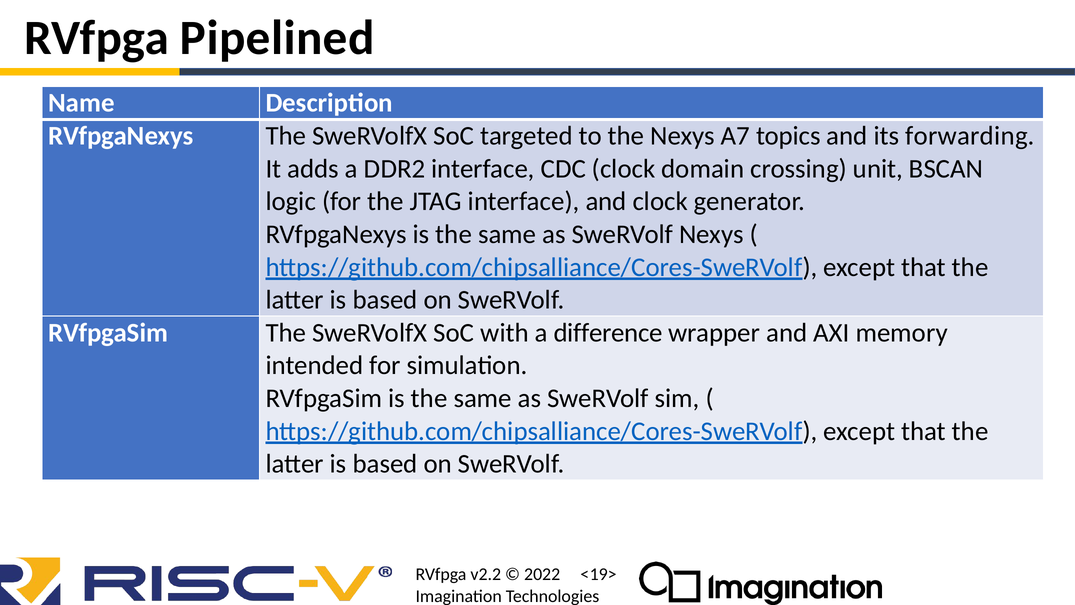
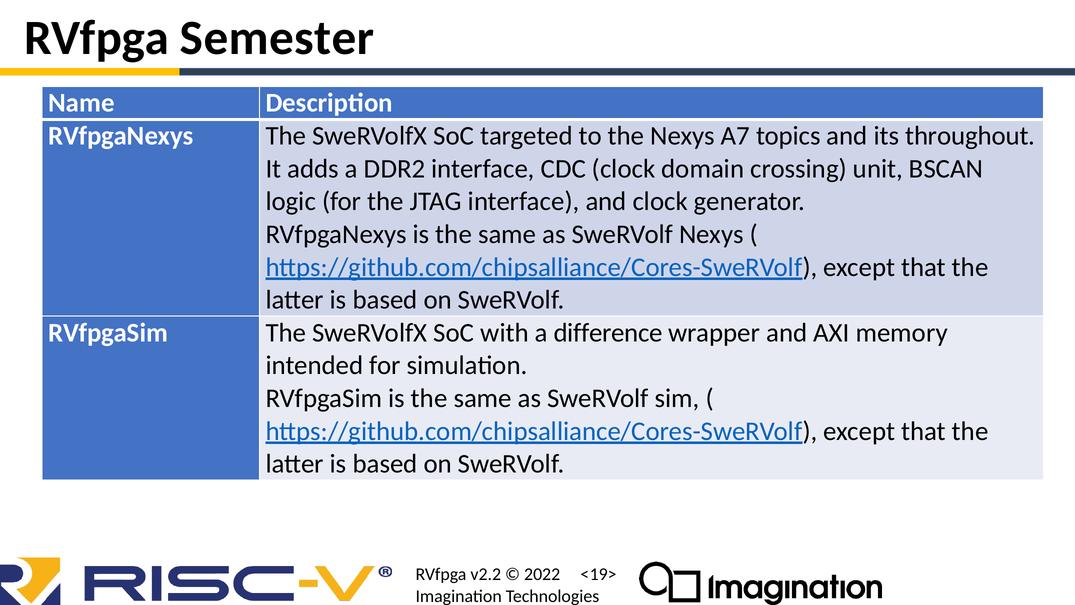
Pipelined: Pipelined -> Semester
forwarding: forwarding -> throughout
